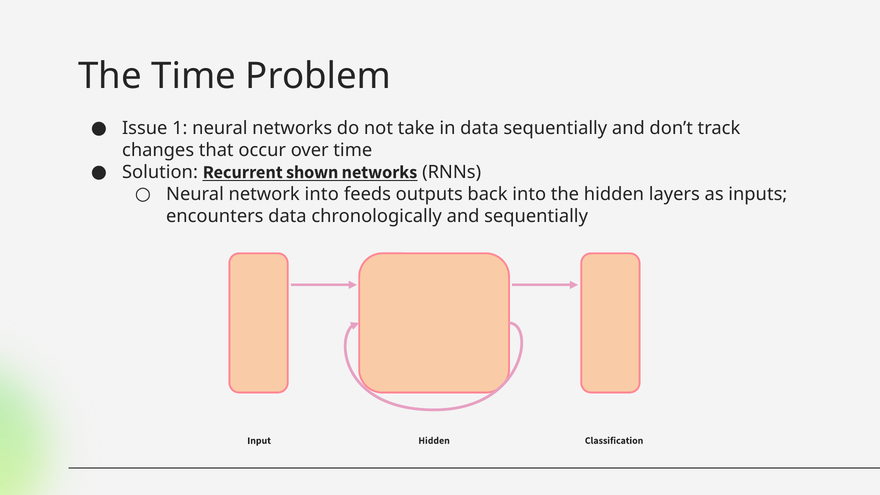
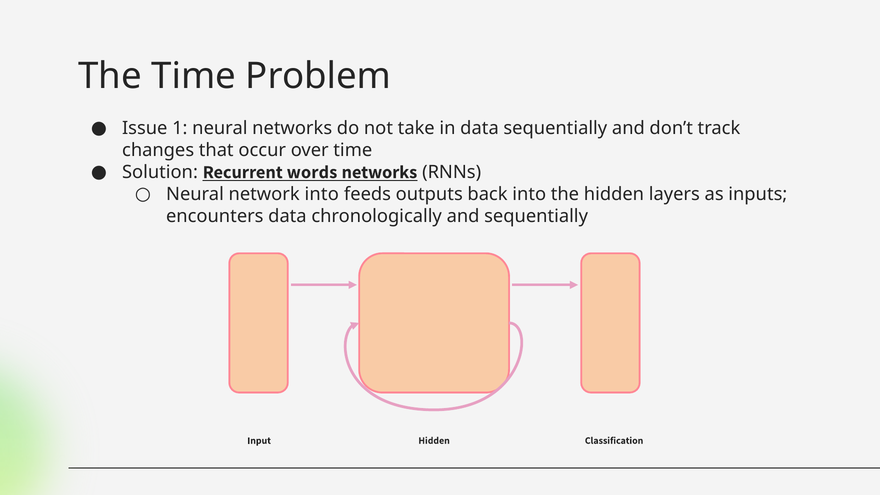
shown: shown -> words
